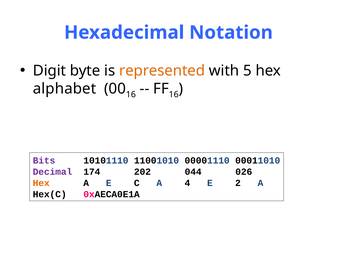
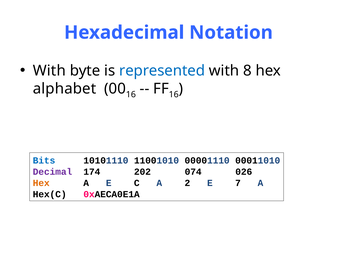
Digit at (49, 71): Digit -> With
represented colour: orange -> blue
5: 5 -> 8
Bits colour: purple -> blue
044: 044 -> 074
4: 4 -> 2
2: 2 -> 7
